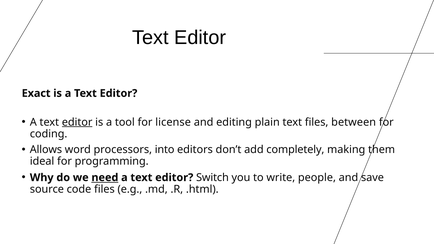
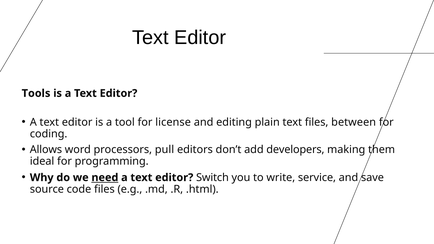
Exact: Exact -> Tools
editor at (77, 122) underline: present -> none
into: into -> pull
completely: completely -> developers
people: people -> service
